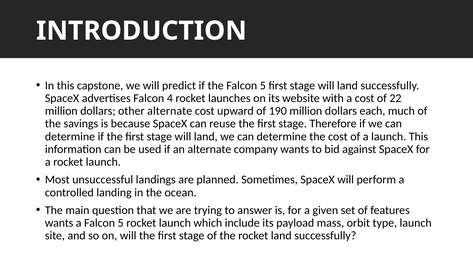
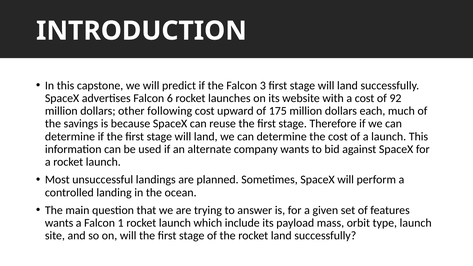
the Falcon 5: 5 -> 3
4: 4 -> 6
22: 22 -> 92
other alternate: alternate -> following
190: 190 -> 175
a Falcon 5: 5 -> 1
